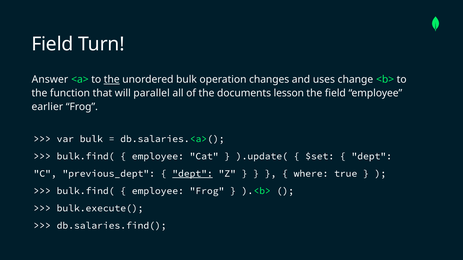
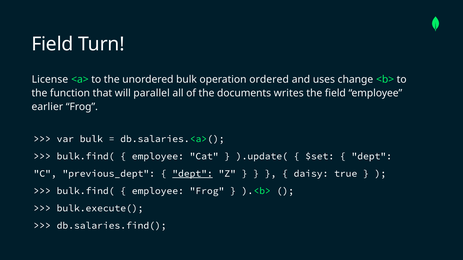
Answer: Answer -> License
the at (112, 80) underline: present -> none
changes: changes -> ordered
lesson: lesson -> writes
where: where -> daisy
